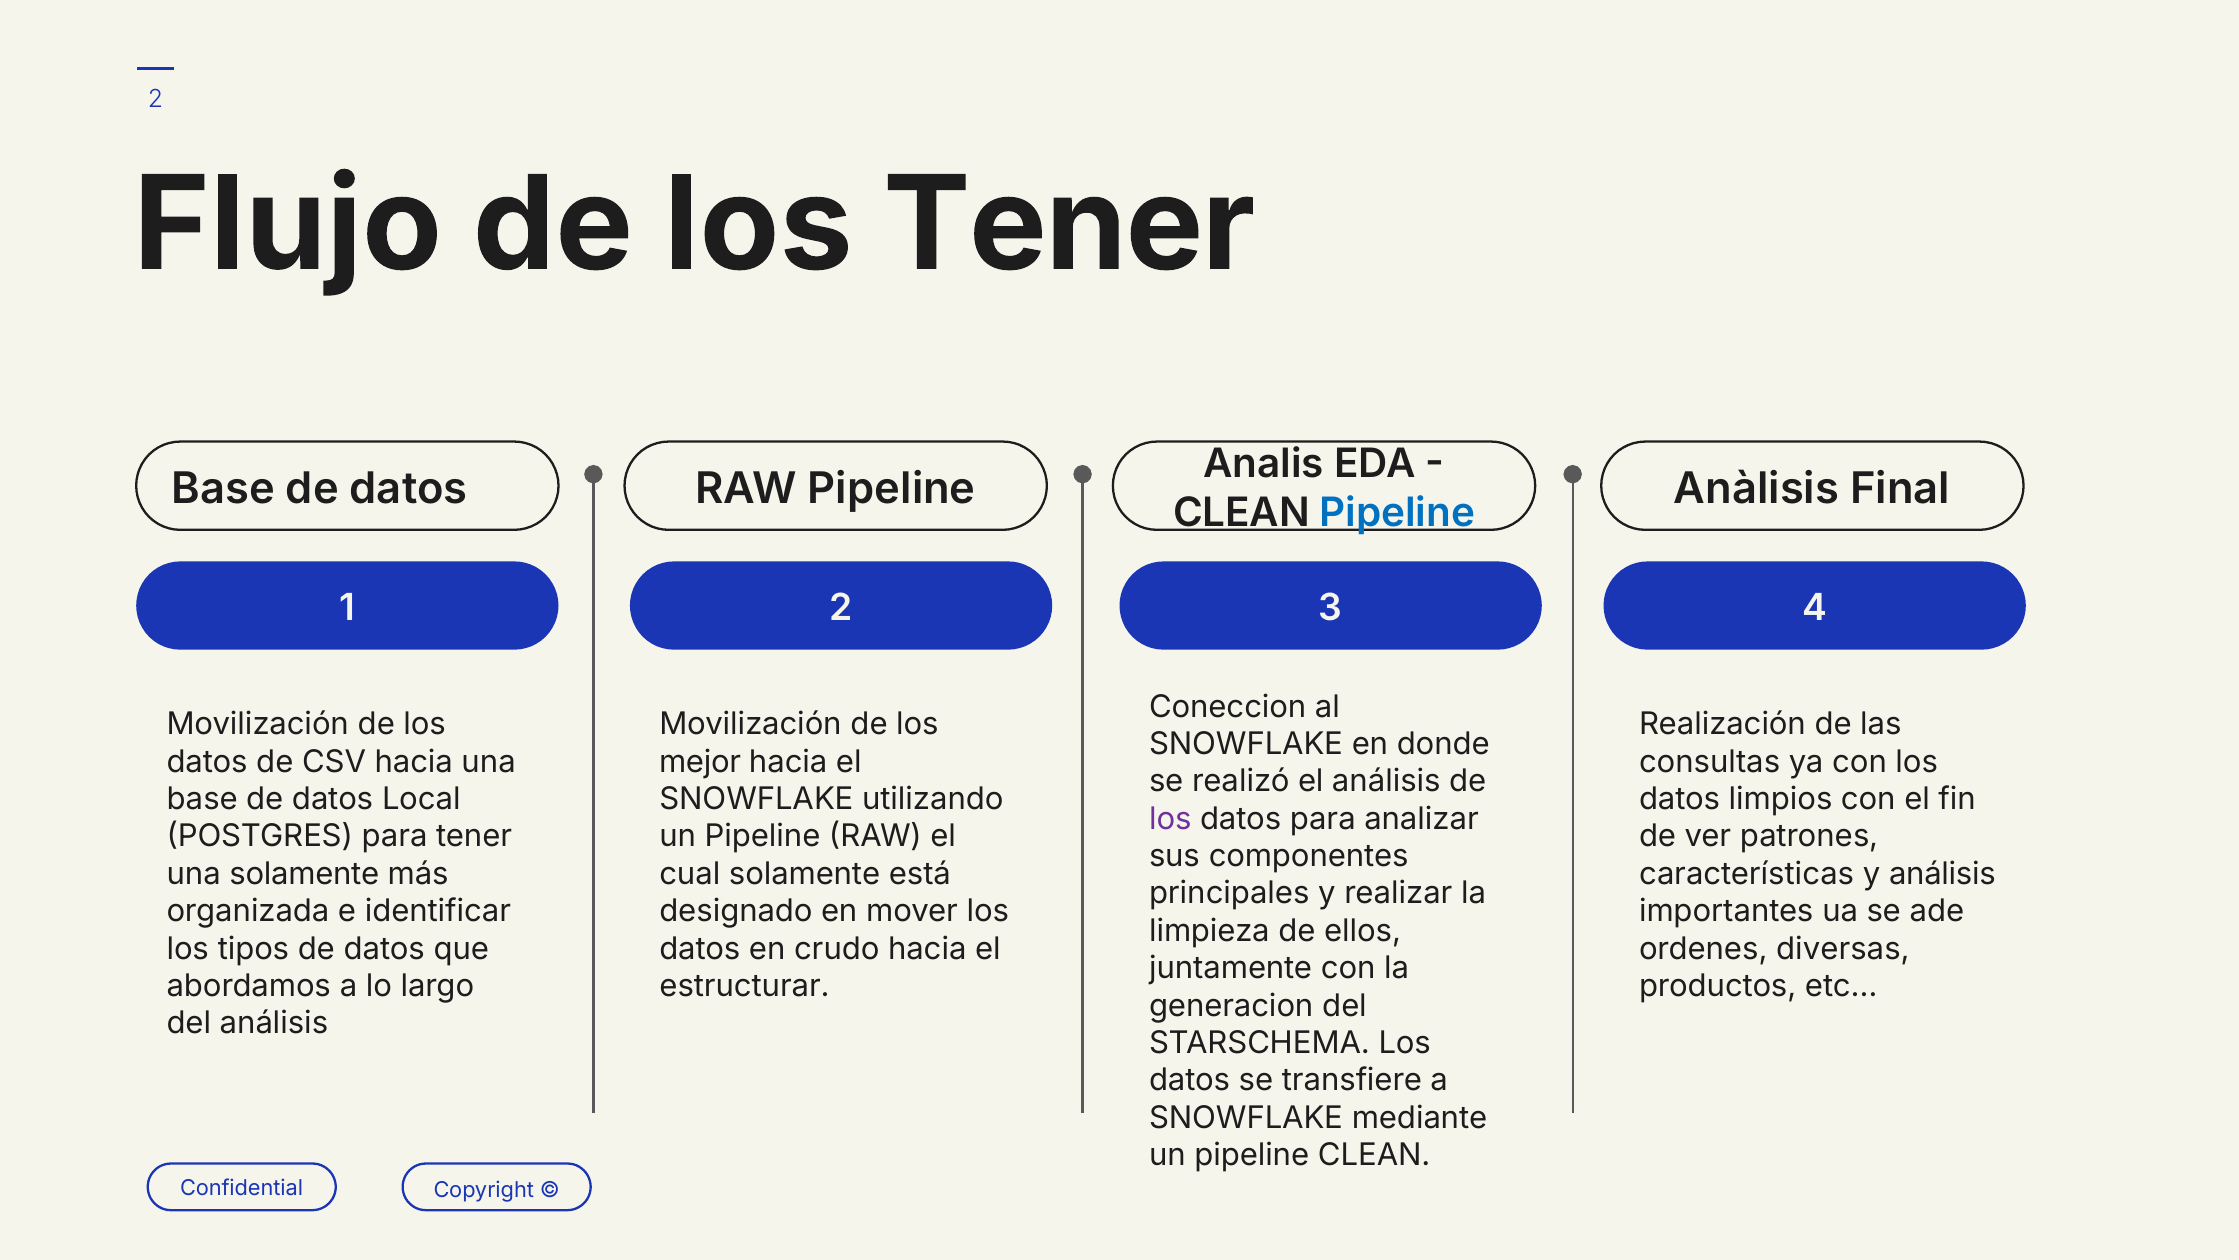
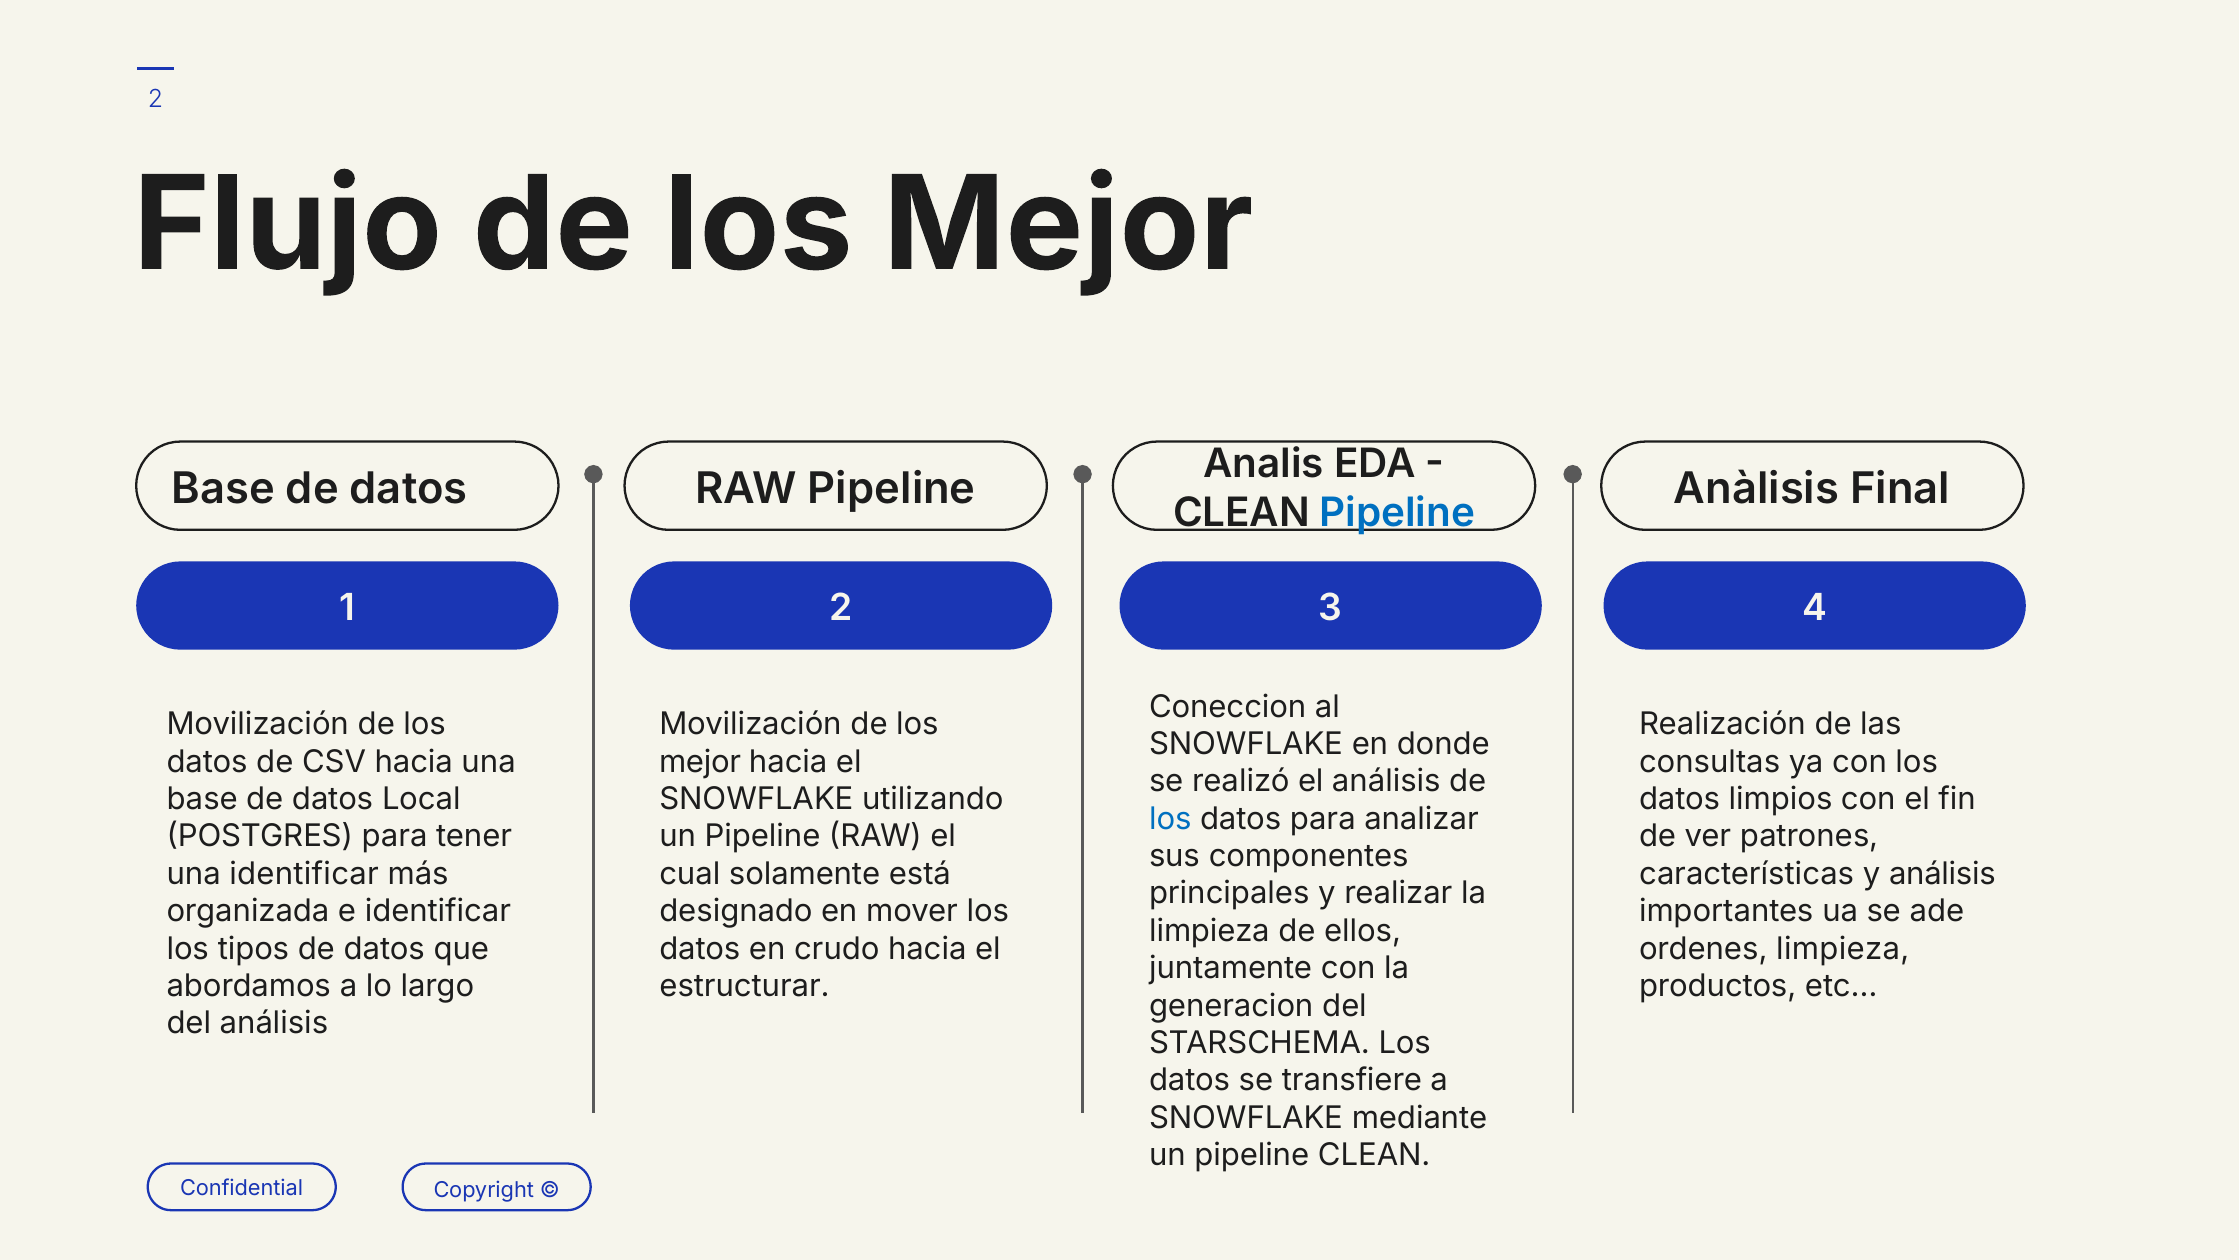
Flujo de los Tener: Tener -> Mejor
los at (1170, 819) colour: purple -> blue
una solamente: solamente -> identificar
ordenes diversas: diversas -> limpieza
